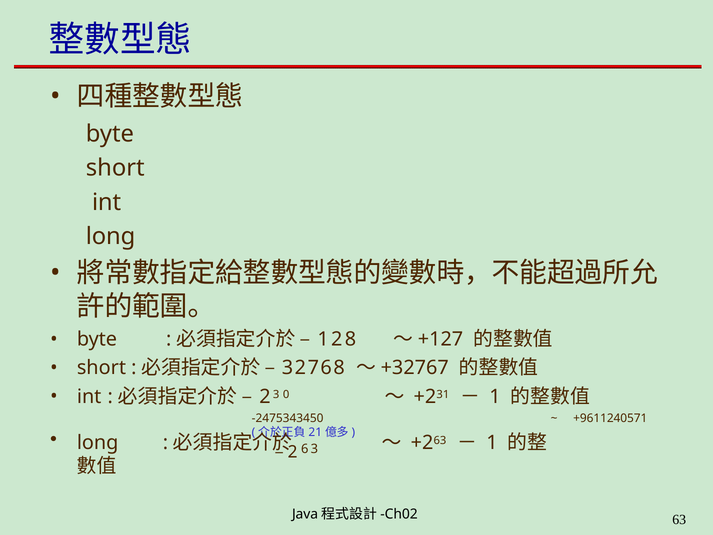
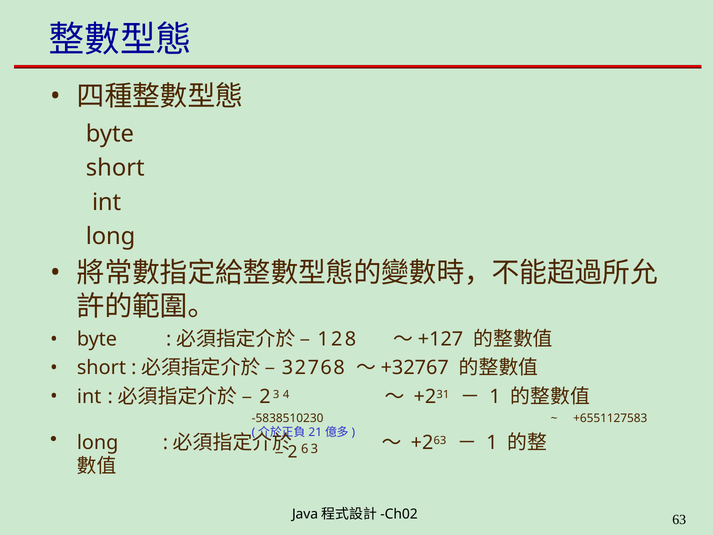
0: 0 -> 4
-2475343450: -2475343450 -> -5838510230
+9611240571: +9611240571 -> +6551127583
